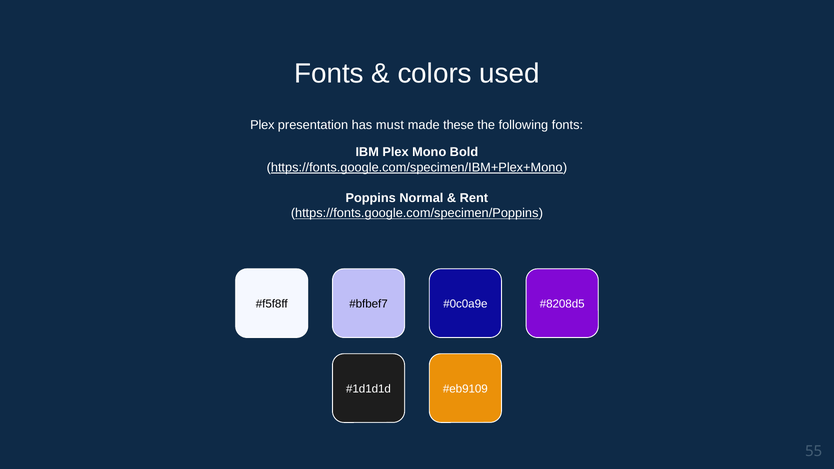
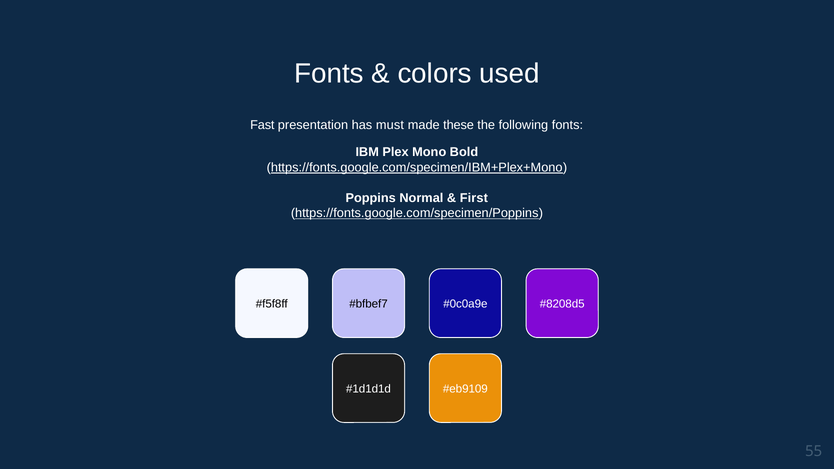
Plex at (262, 125): Plex -> Fast
Rent: Rent -> First
